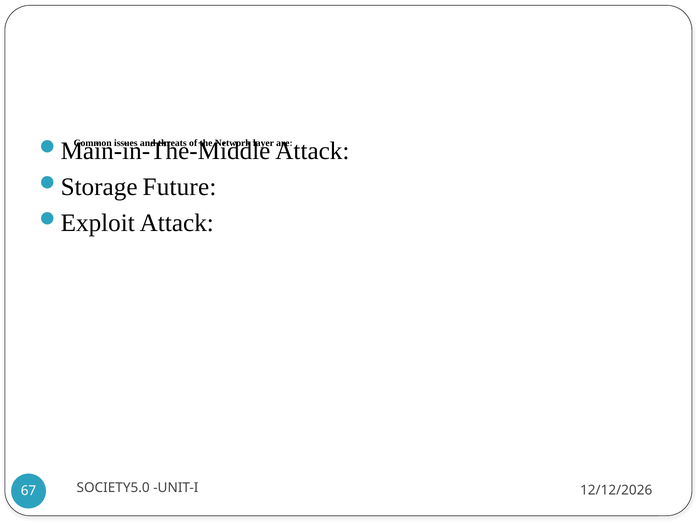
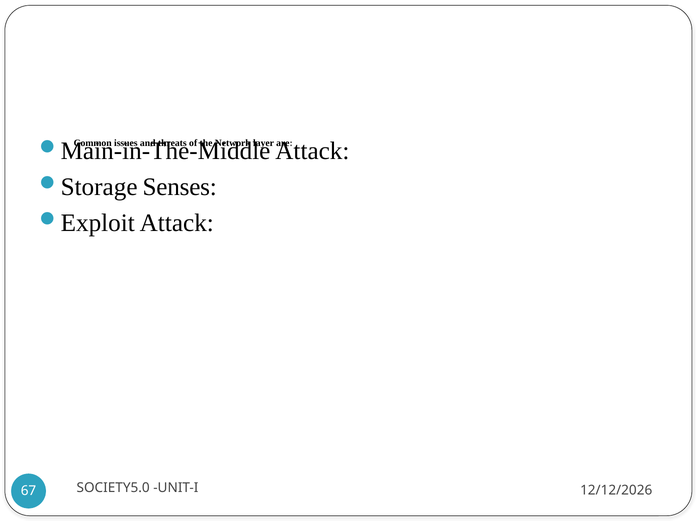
Future: Future -> Senses
